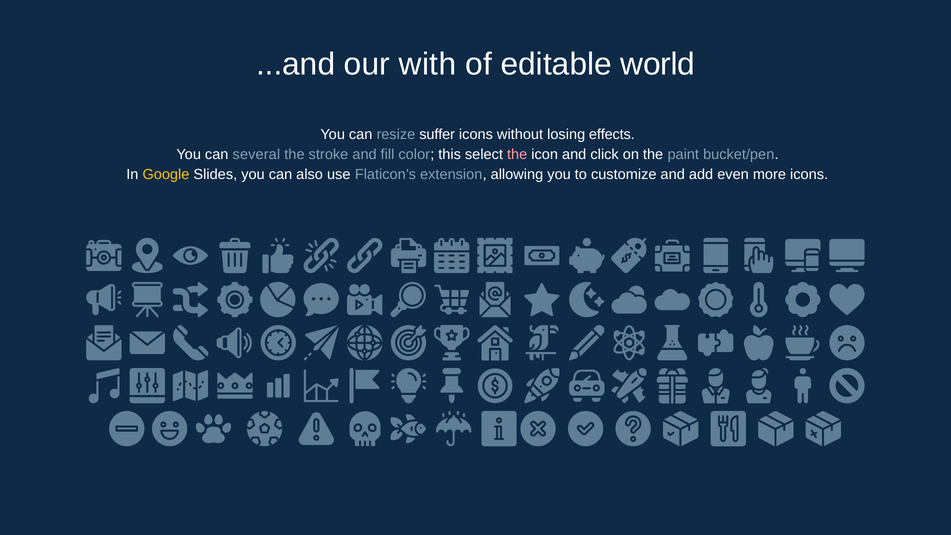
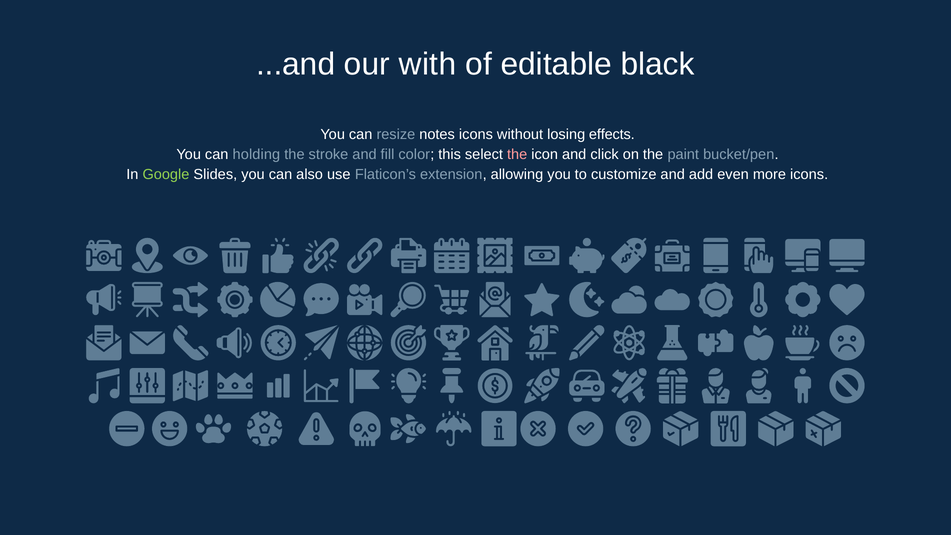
world: world -> black
suffer: suffer -> notes
several: several -> holding
Google colour: yellow -> light green
